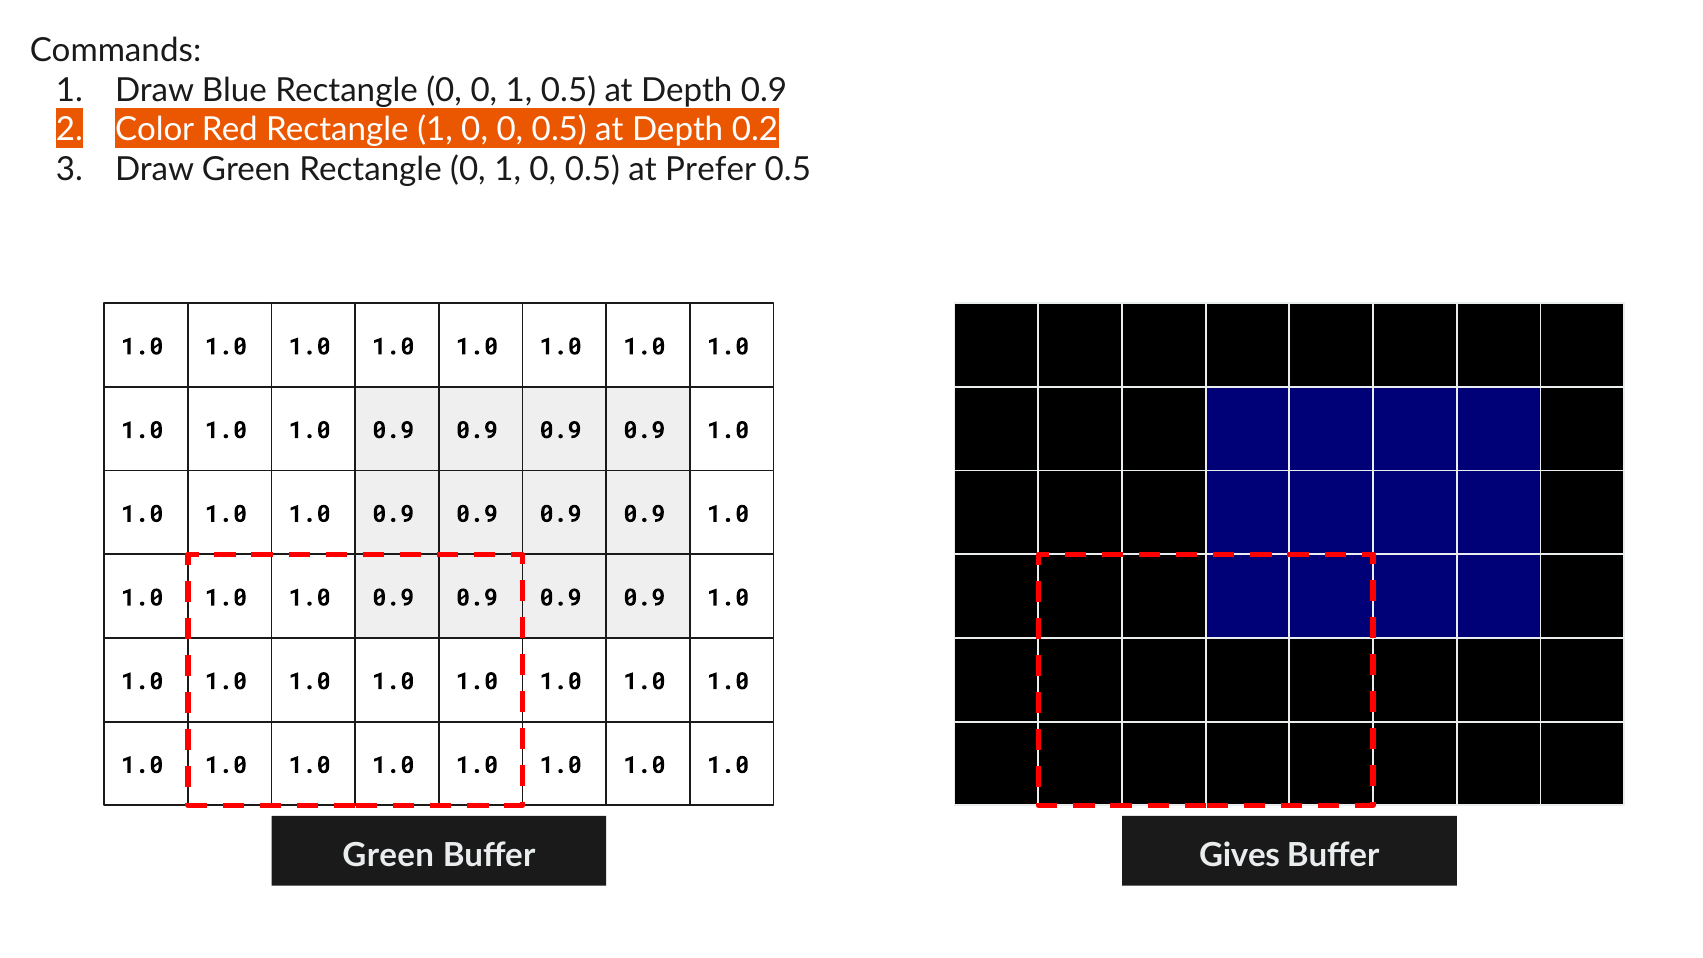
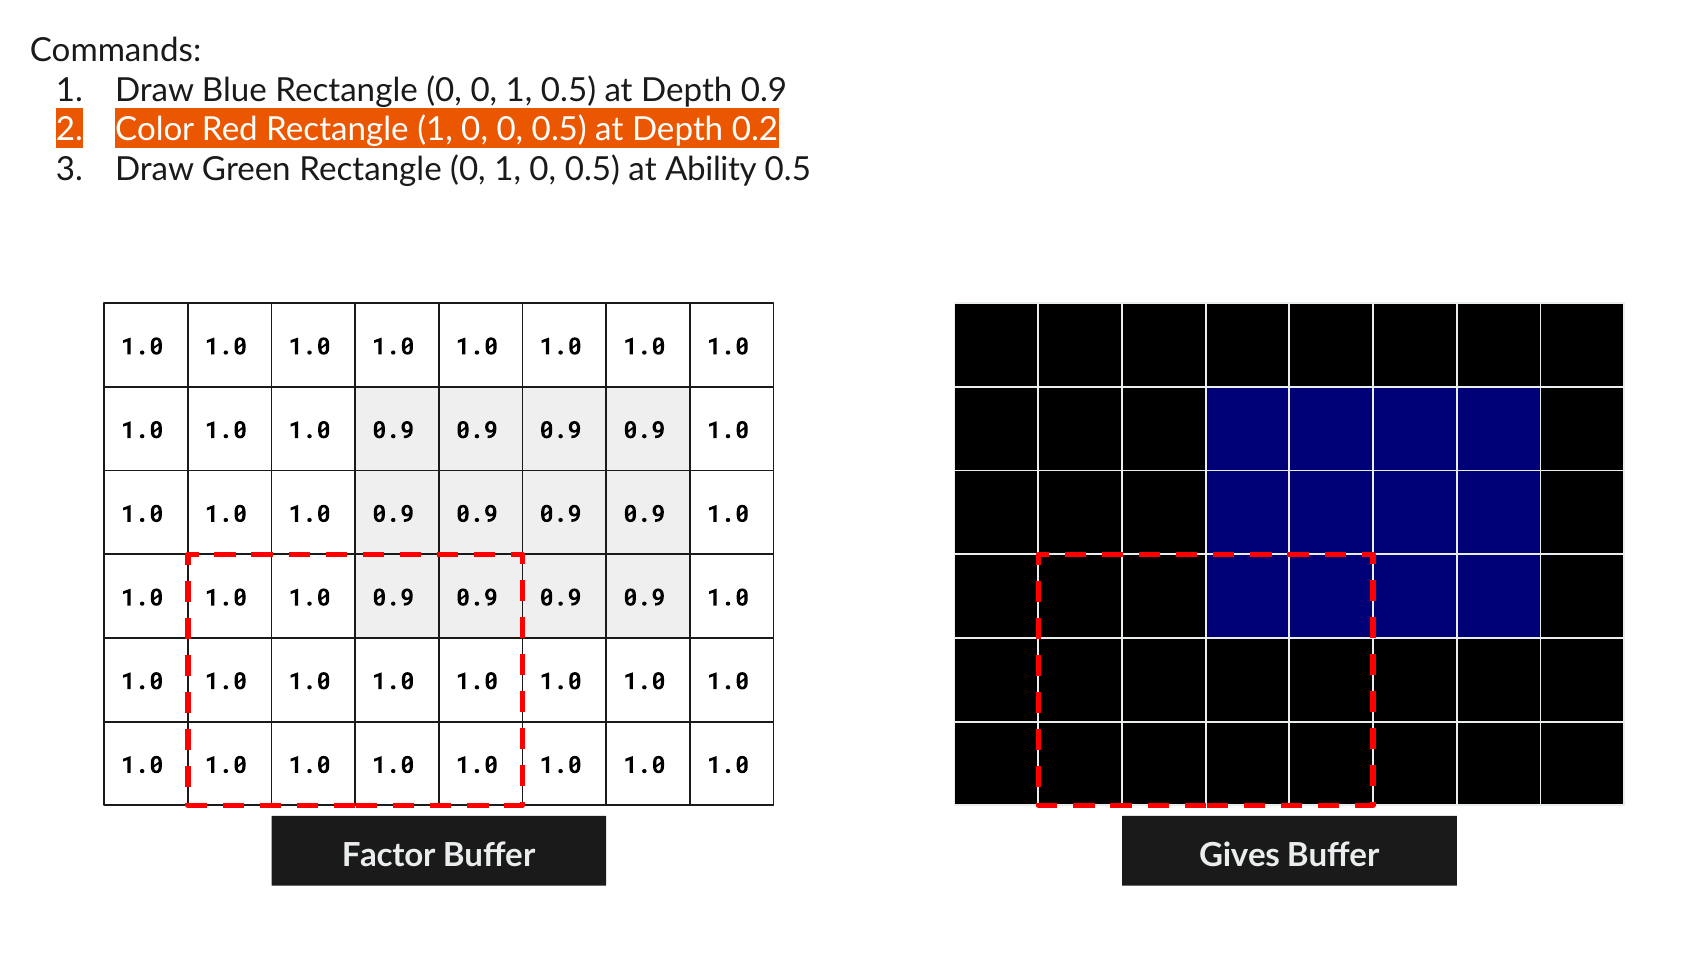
Prefer: Prefer -> Ability
Green at (388, 855): Green -> Factor
